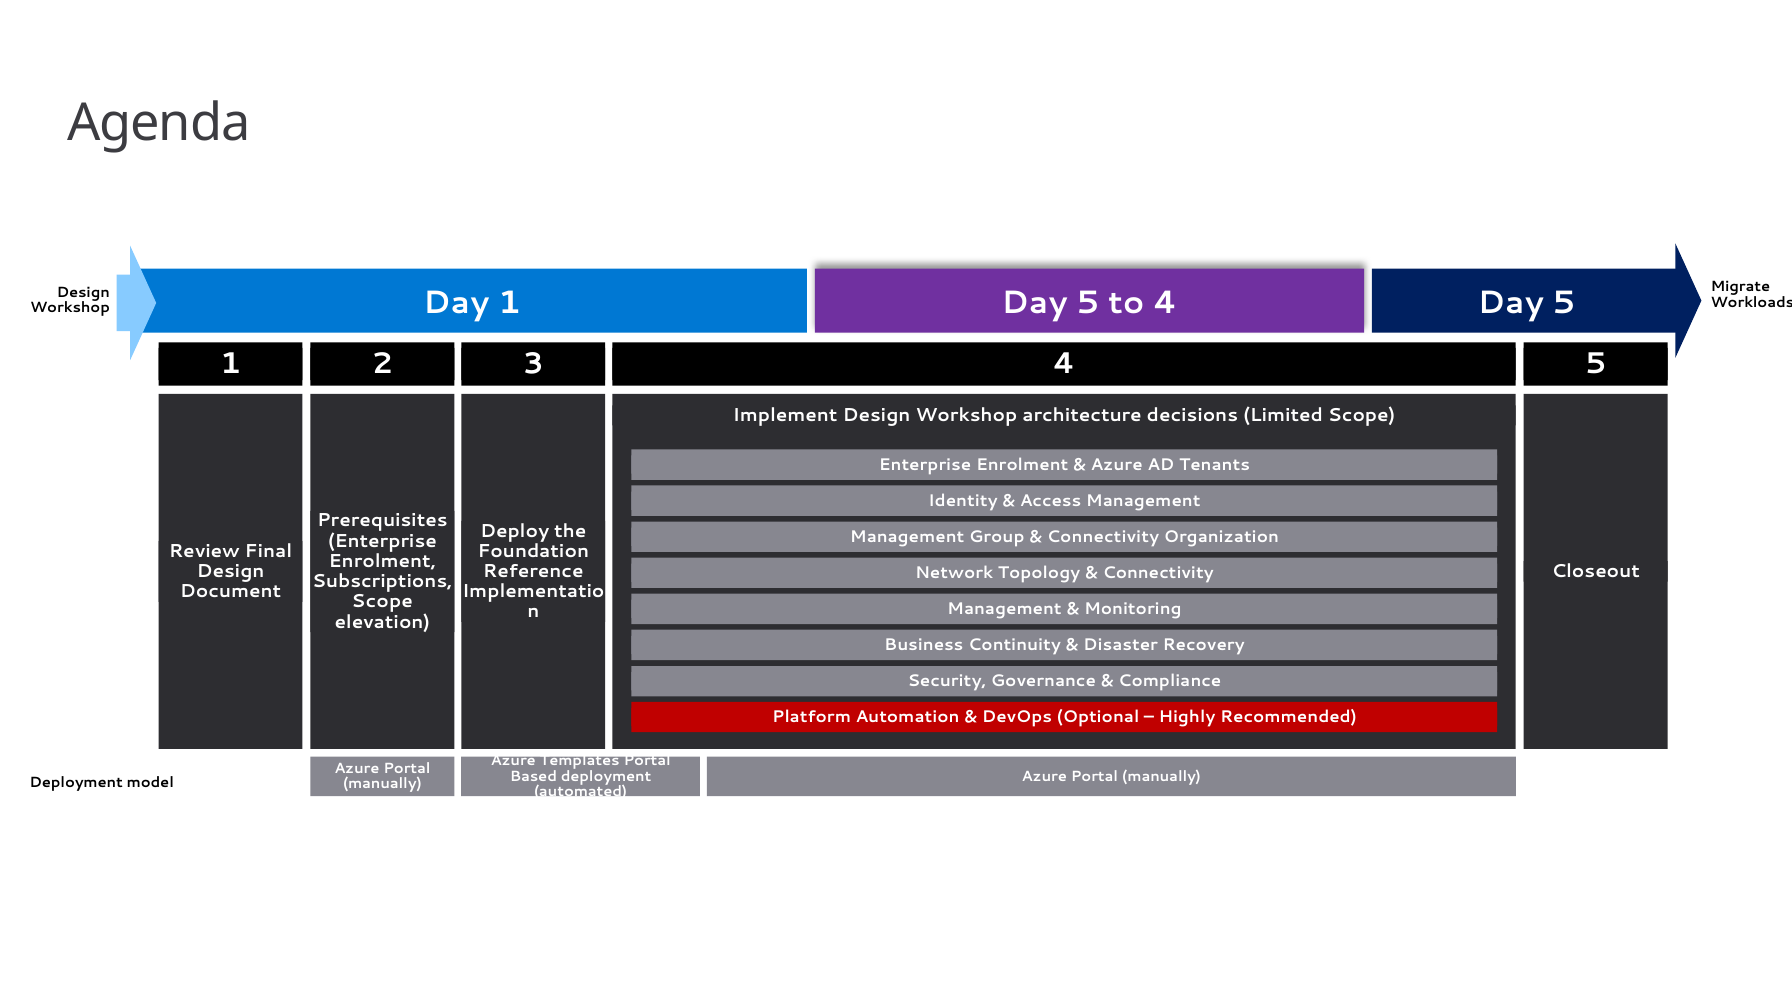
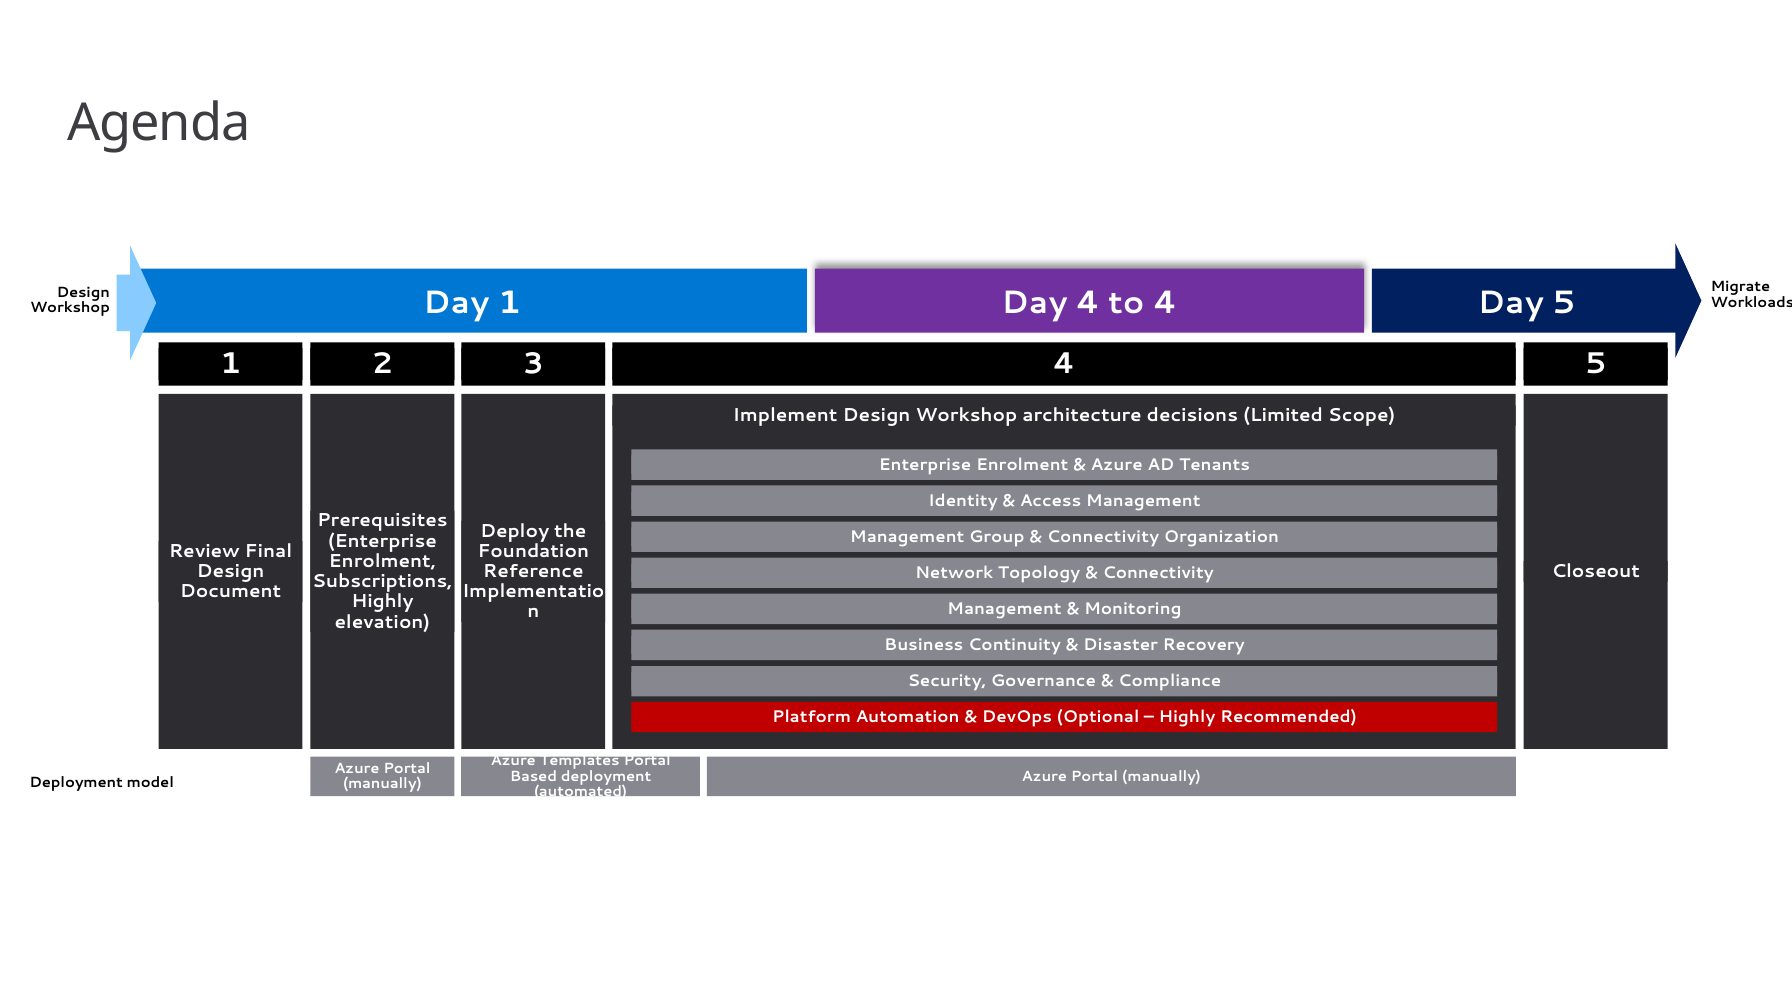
5 at (1088, 303): 5 -> 4
Scope at (382, 602): Scope -> Highly
